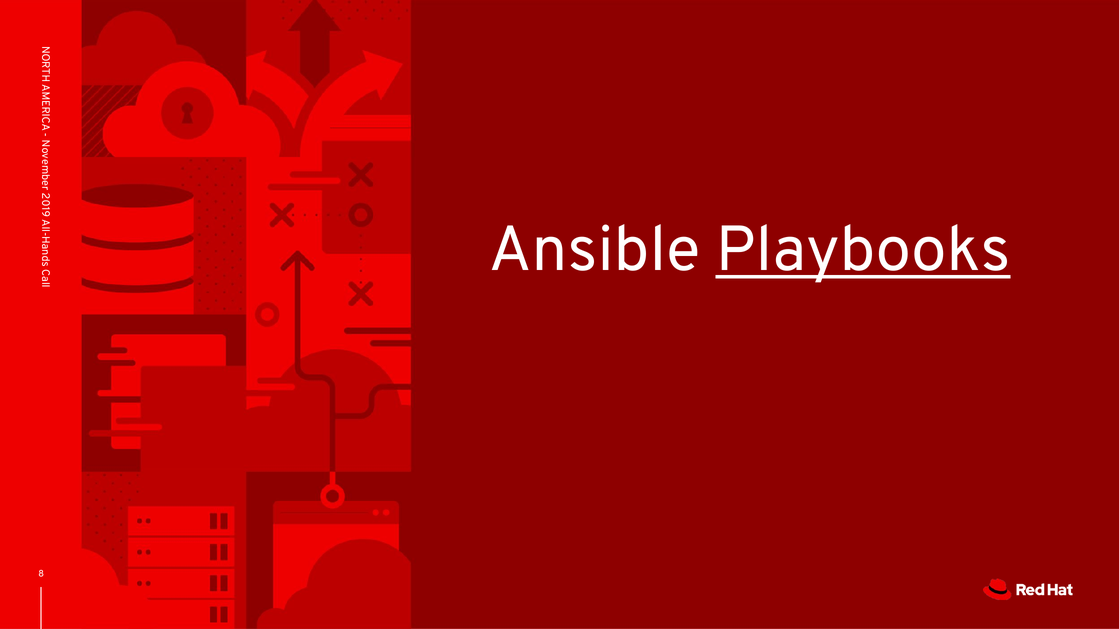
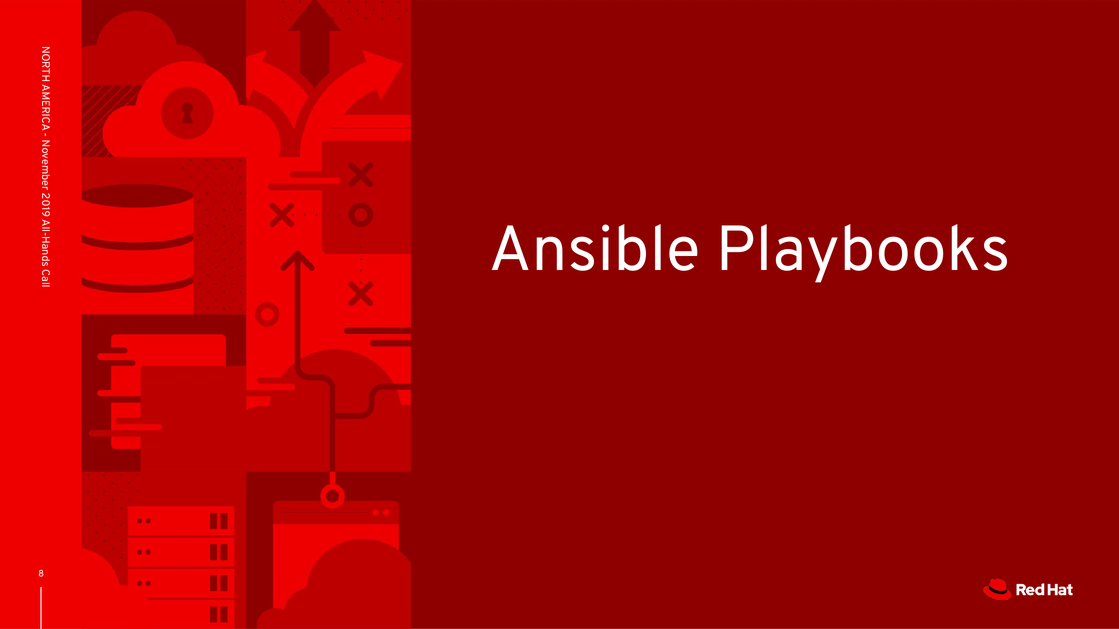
Playbooks underline: present -> none
